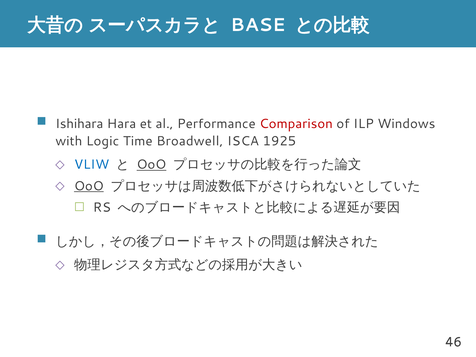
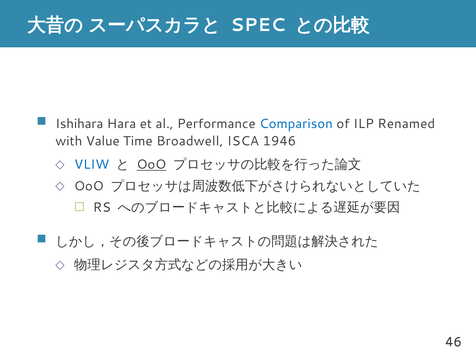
BASE: BASE -> SPEC
Comparison colour: red -> blue
Windows: Windows -> Renamed
Logic: Logic -> Value
1925: 1925 -> 1946
OoO at (89, 186) underline: present -> none
